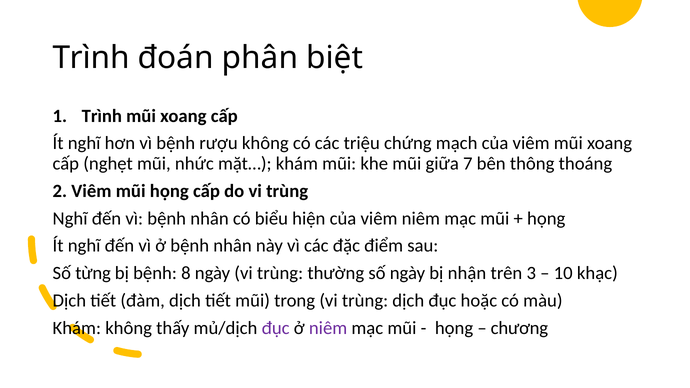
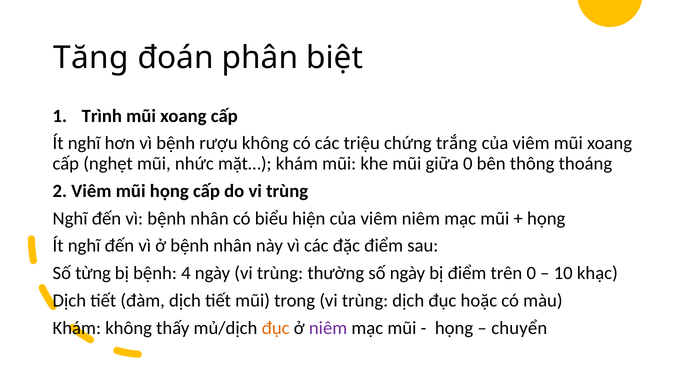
Trình at (91, 58): Trình -> Tăng
mạch: mạch -> trắng
giữa 7: 7 -> 0
8: 8 -> 4
bị nhận: nhận -> điểm
trên 3: 3 -> 0
đục at (276, 328) colour: purple -> orange
chương: chương -> chuyển
